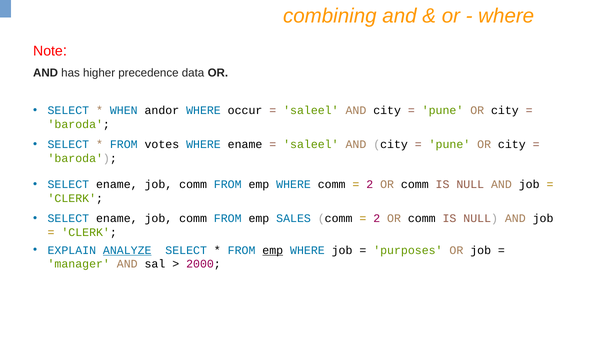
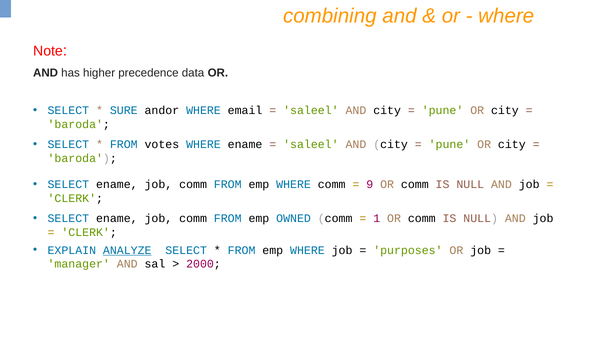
WHEN: WHEN -> SURE
occur: occur -> email
2 at (370, 184): 2 -> 9
SALES: SALES -> OWNED
2 at (377, 218): 2 -> 1
emp at (273, 250) underline: present -> none
